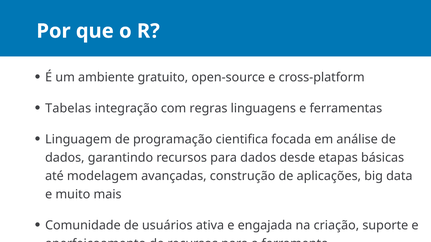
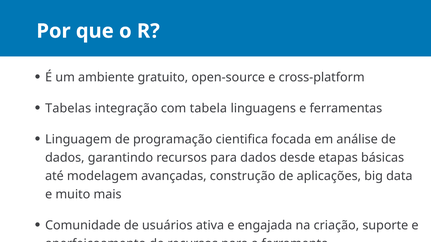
regras: regras -> tabela
